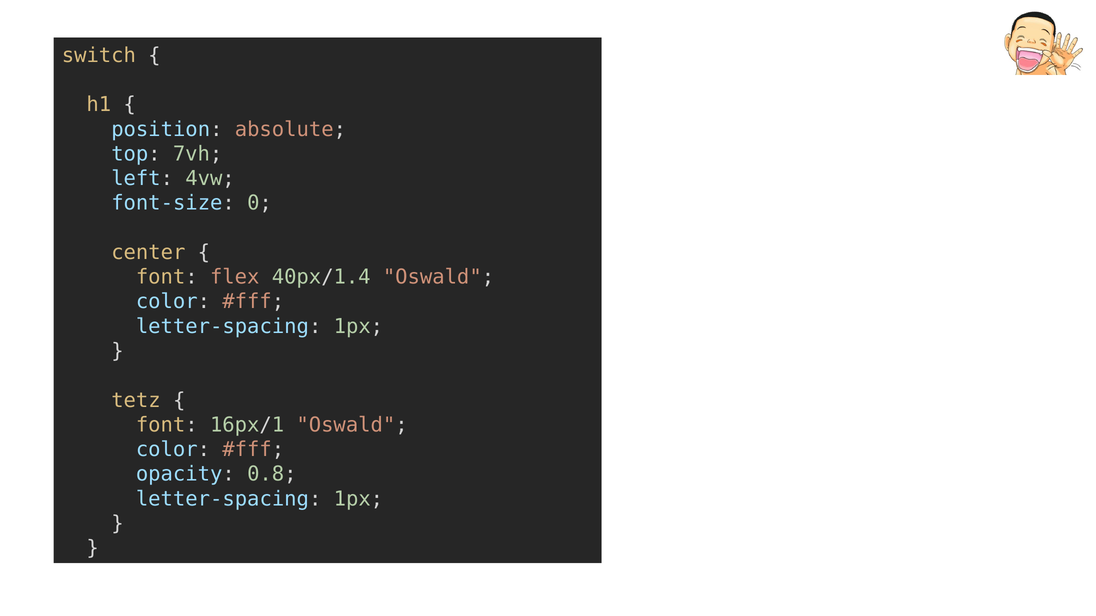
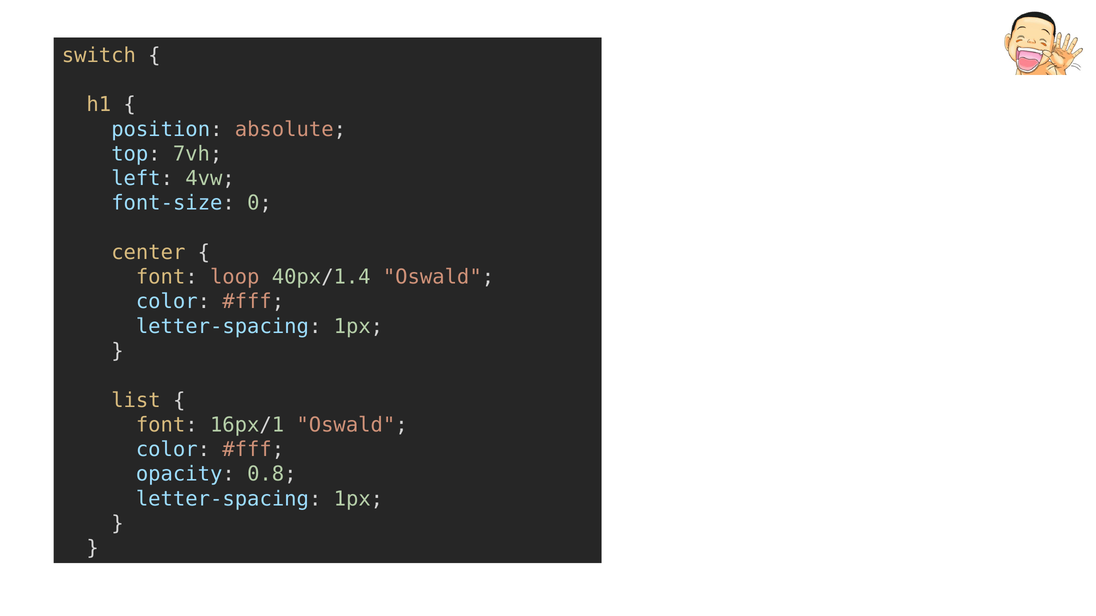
flex: flex -> loop
tetz: tetz -> list
